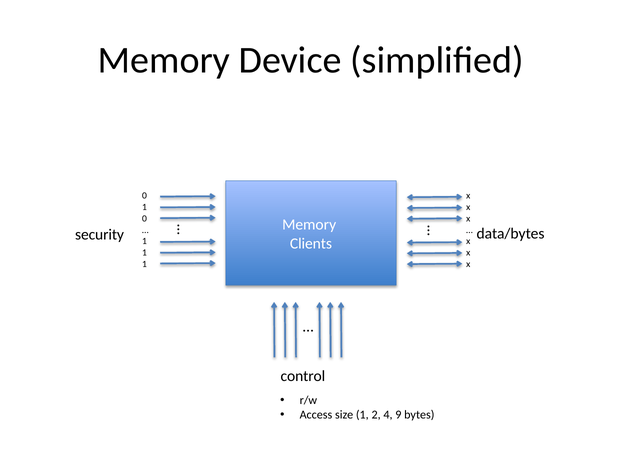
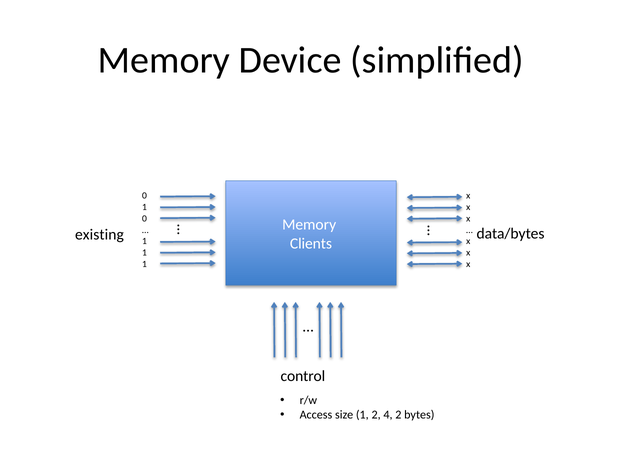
security: security -> existing
4 9: 9 -> 2
